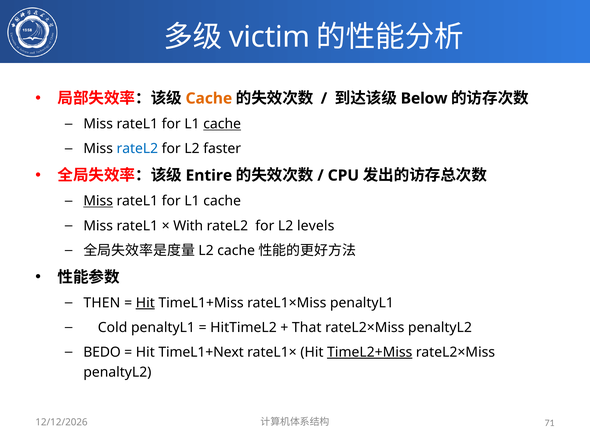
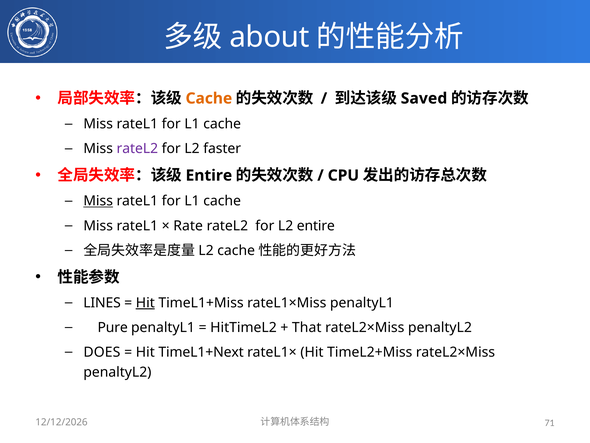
victim: victim -> about
Below: Below -> Saved
cache at (222, 124) underline: present -> none
rateL2 at (137, 148) colour: blue -> purple
With: With -> Rate
L2 levels: levels -> entire
THEN: THEN -> LINES
Cold: Cold -> Pure
BEDO: BEDO -> DOES
TimeL2+Miss underline: present -> none
